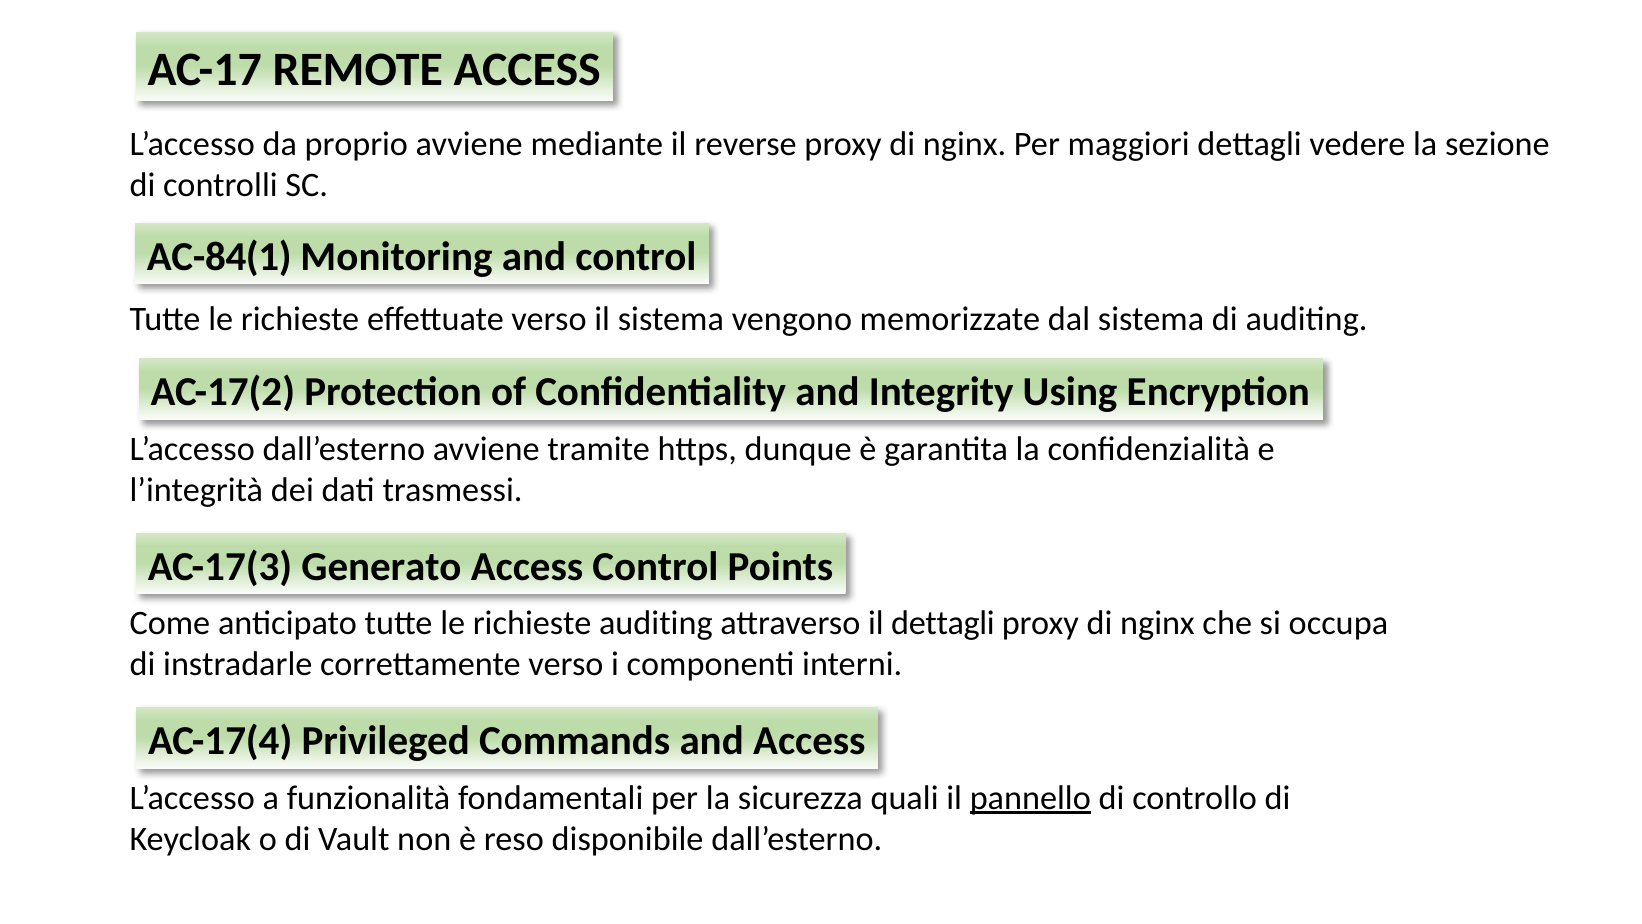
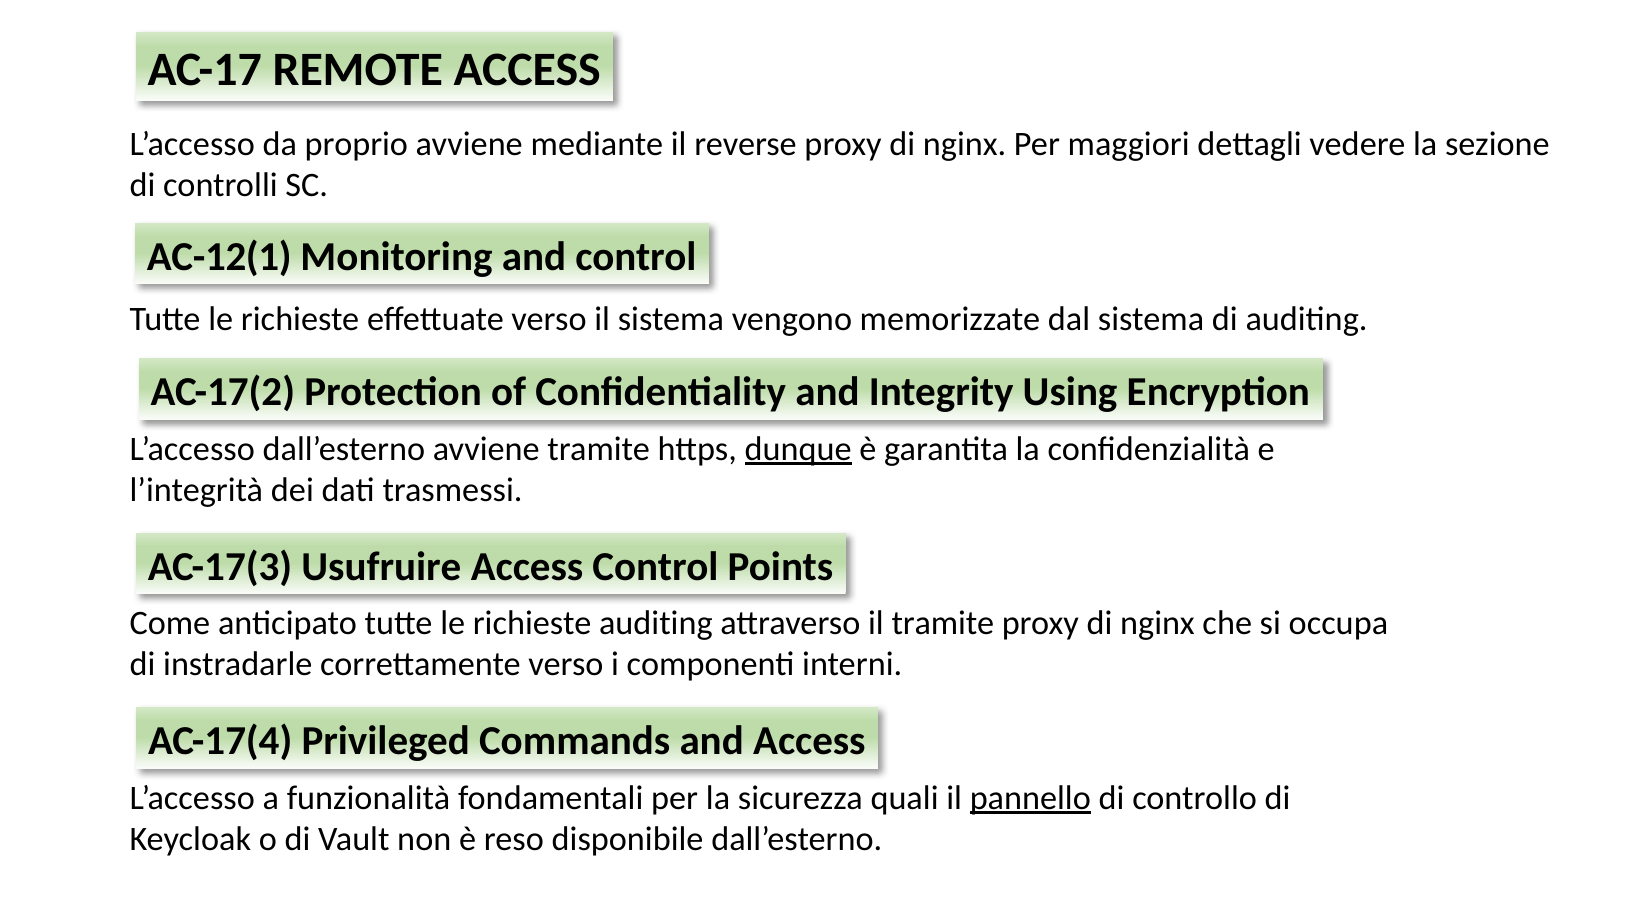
AC-84(1: AC-84(1 -> AC-12(1
dunque underline: none -> present
Generato: Generato -> Usufruire
il dettagli: dettagli -> tramite
